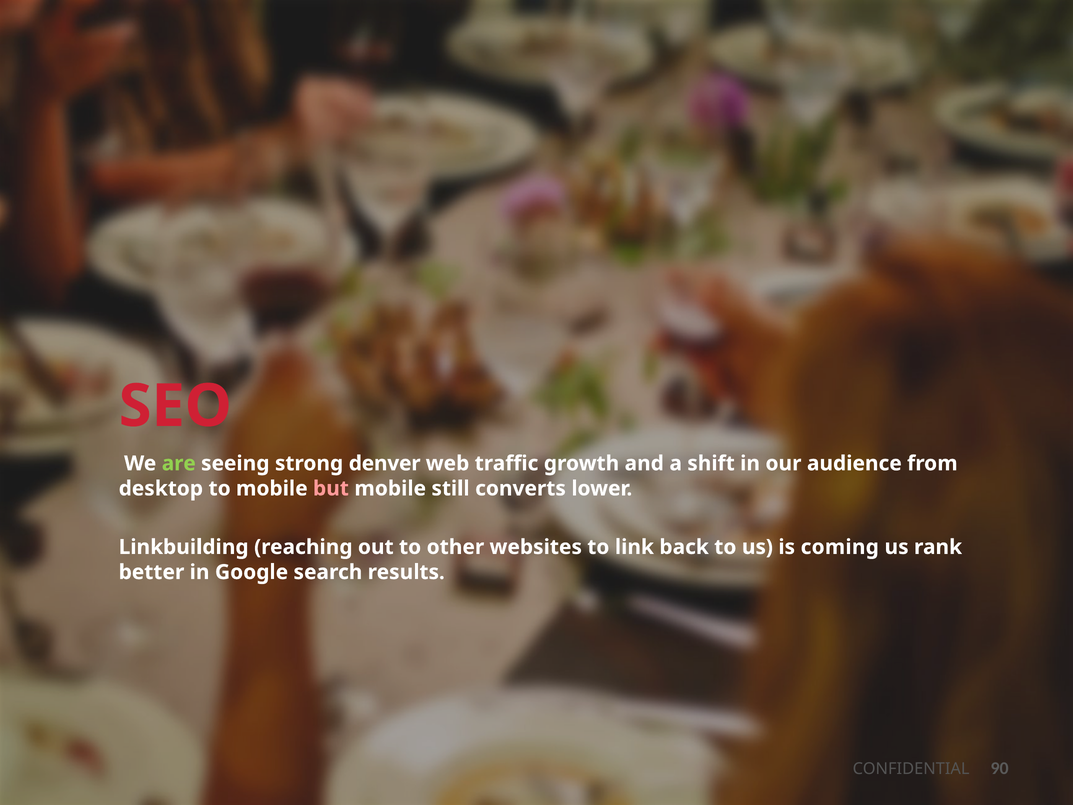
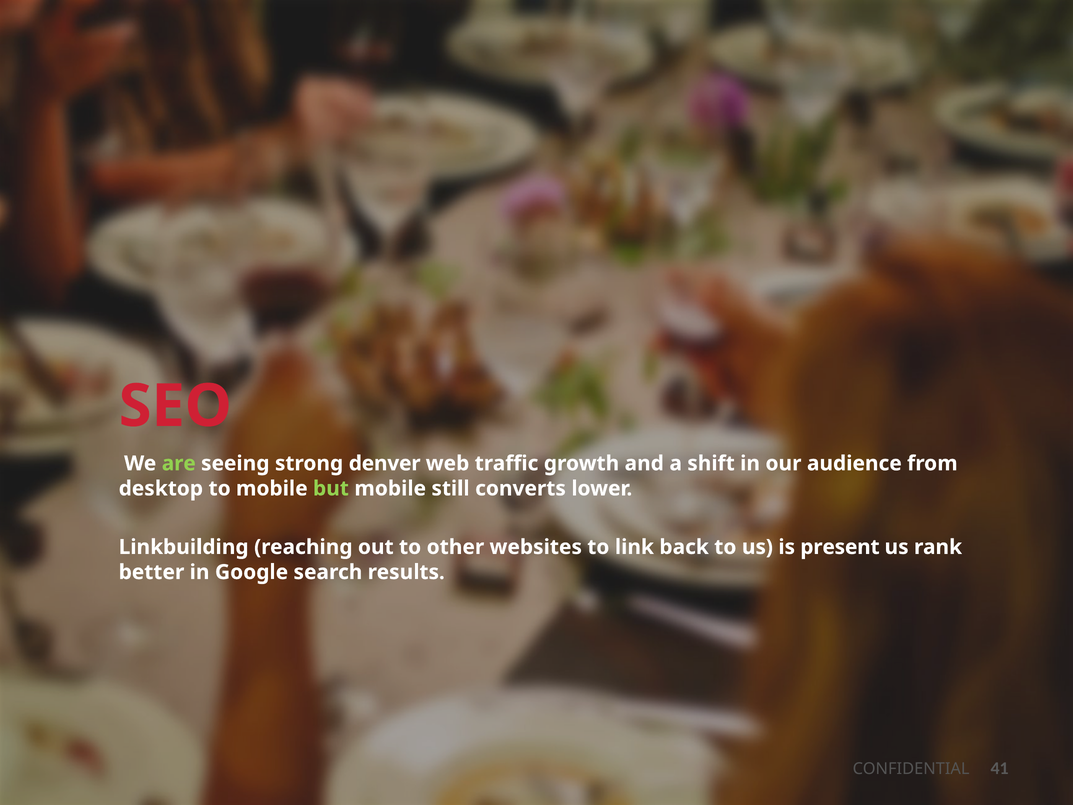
but colour: pink -> light green
coming: coming -> present
90: 90 -> 41
